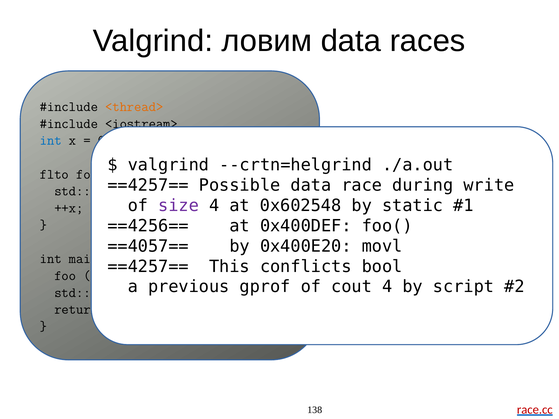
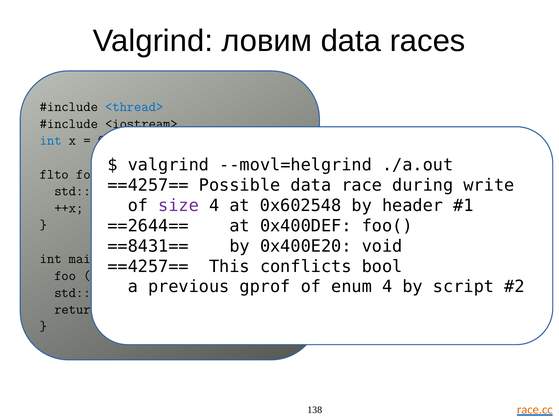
<thread> colour: orange -> blue
--crtn=helgrind: --crtn=helgrind -> --movl=helgrind
static: static -> header
==4256==: ==4256== -> ==2644==
==4057==: ==4057== -> ==8431==
movl: movl -> void
cout: cout -> enum
race.cc colour: red -> orange
